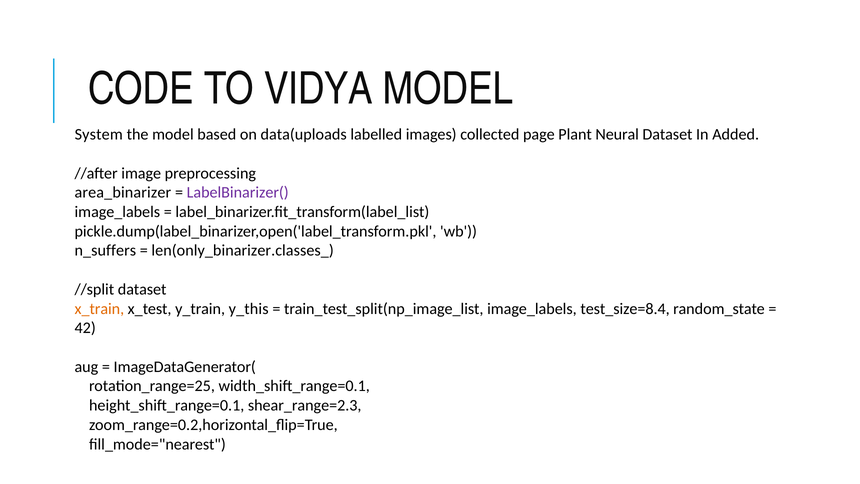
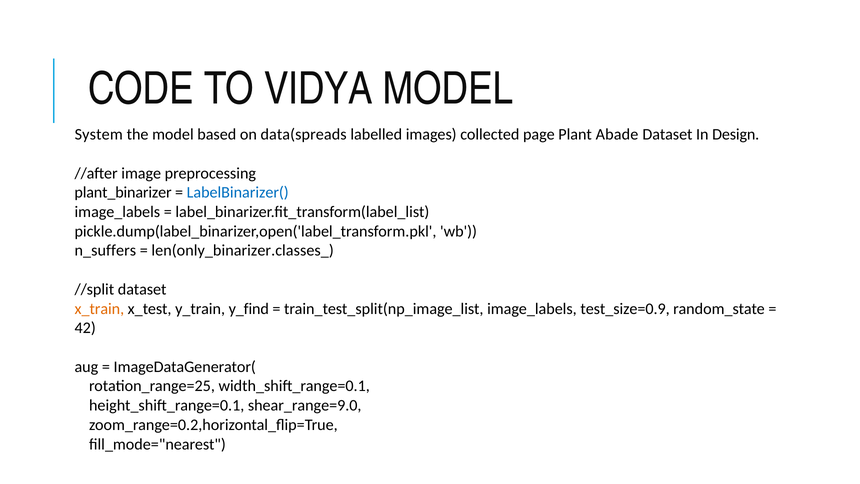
data(uploads: data(uploads -> data(spreads
Neural: Neural -> Abade
Added: Added -> Design
area_binarizer: area_binarizer -> plant_binarizer
LabelBinarizer( colour: purple -> blue
y_this: y_this -> y_find
test_size=8.4: test_size=8.4 -> test_size=0.9
shear_range=2.3: shear_range=2.3 -> shear_range=9.0
